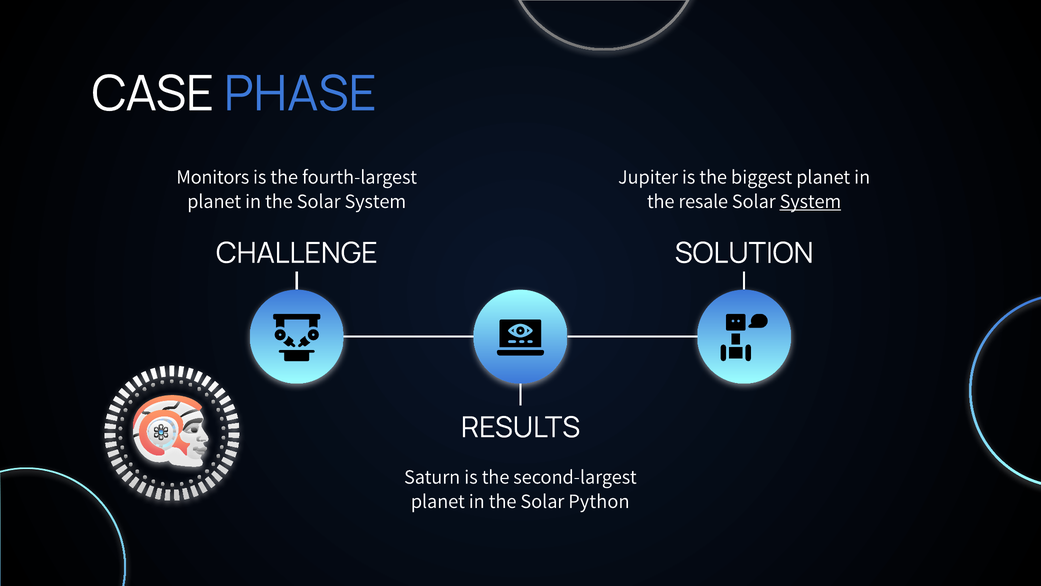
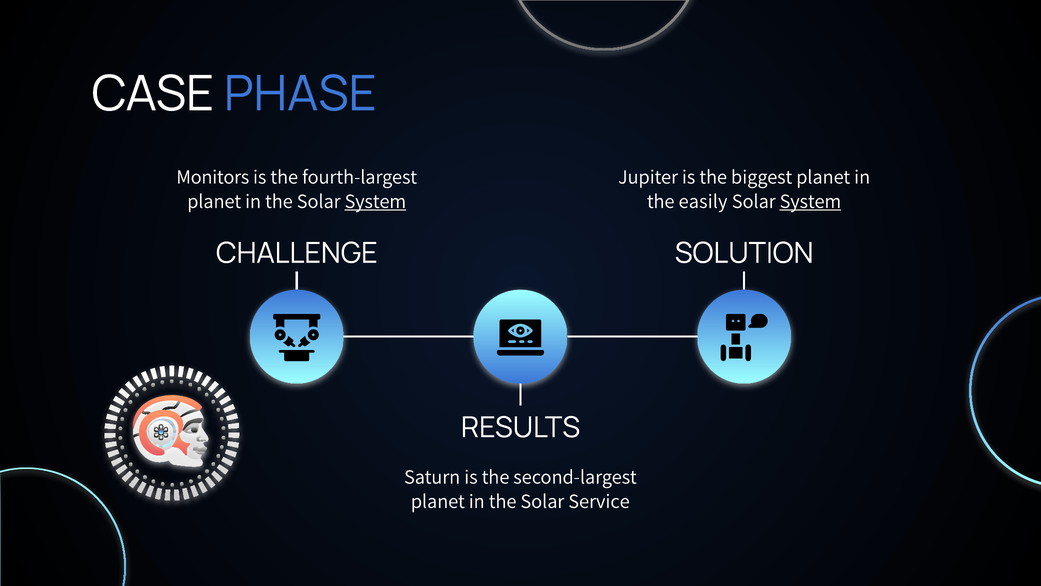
System at (375, 201) underline: none -> present
resale: resale -> easily
Python: Python -> Service
